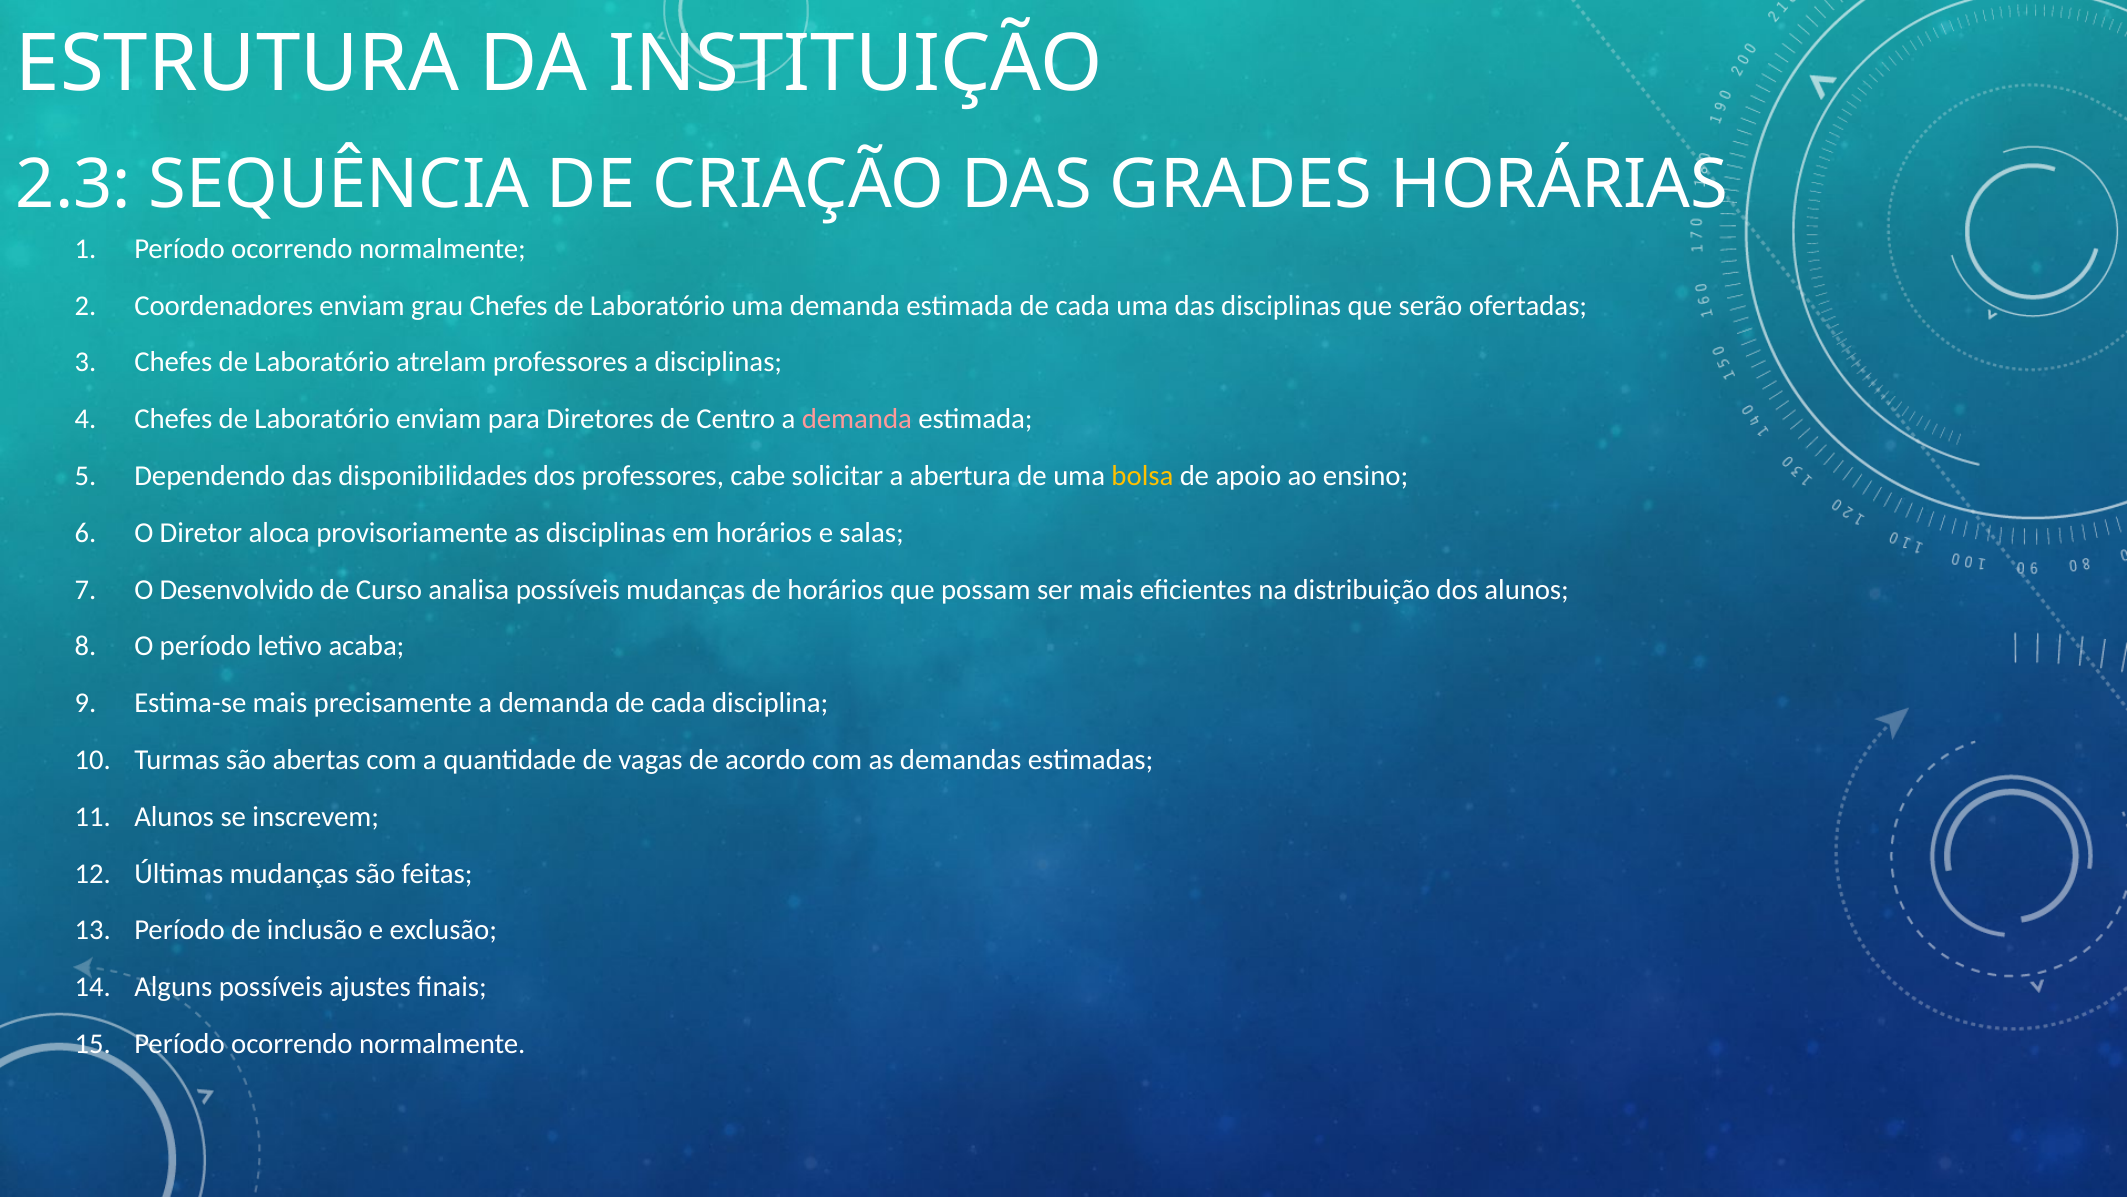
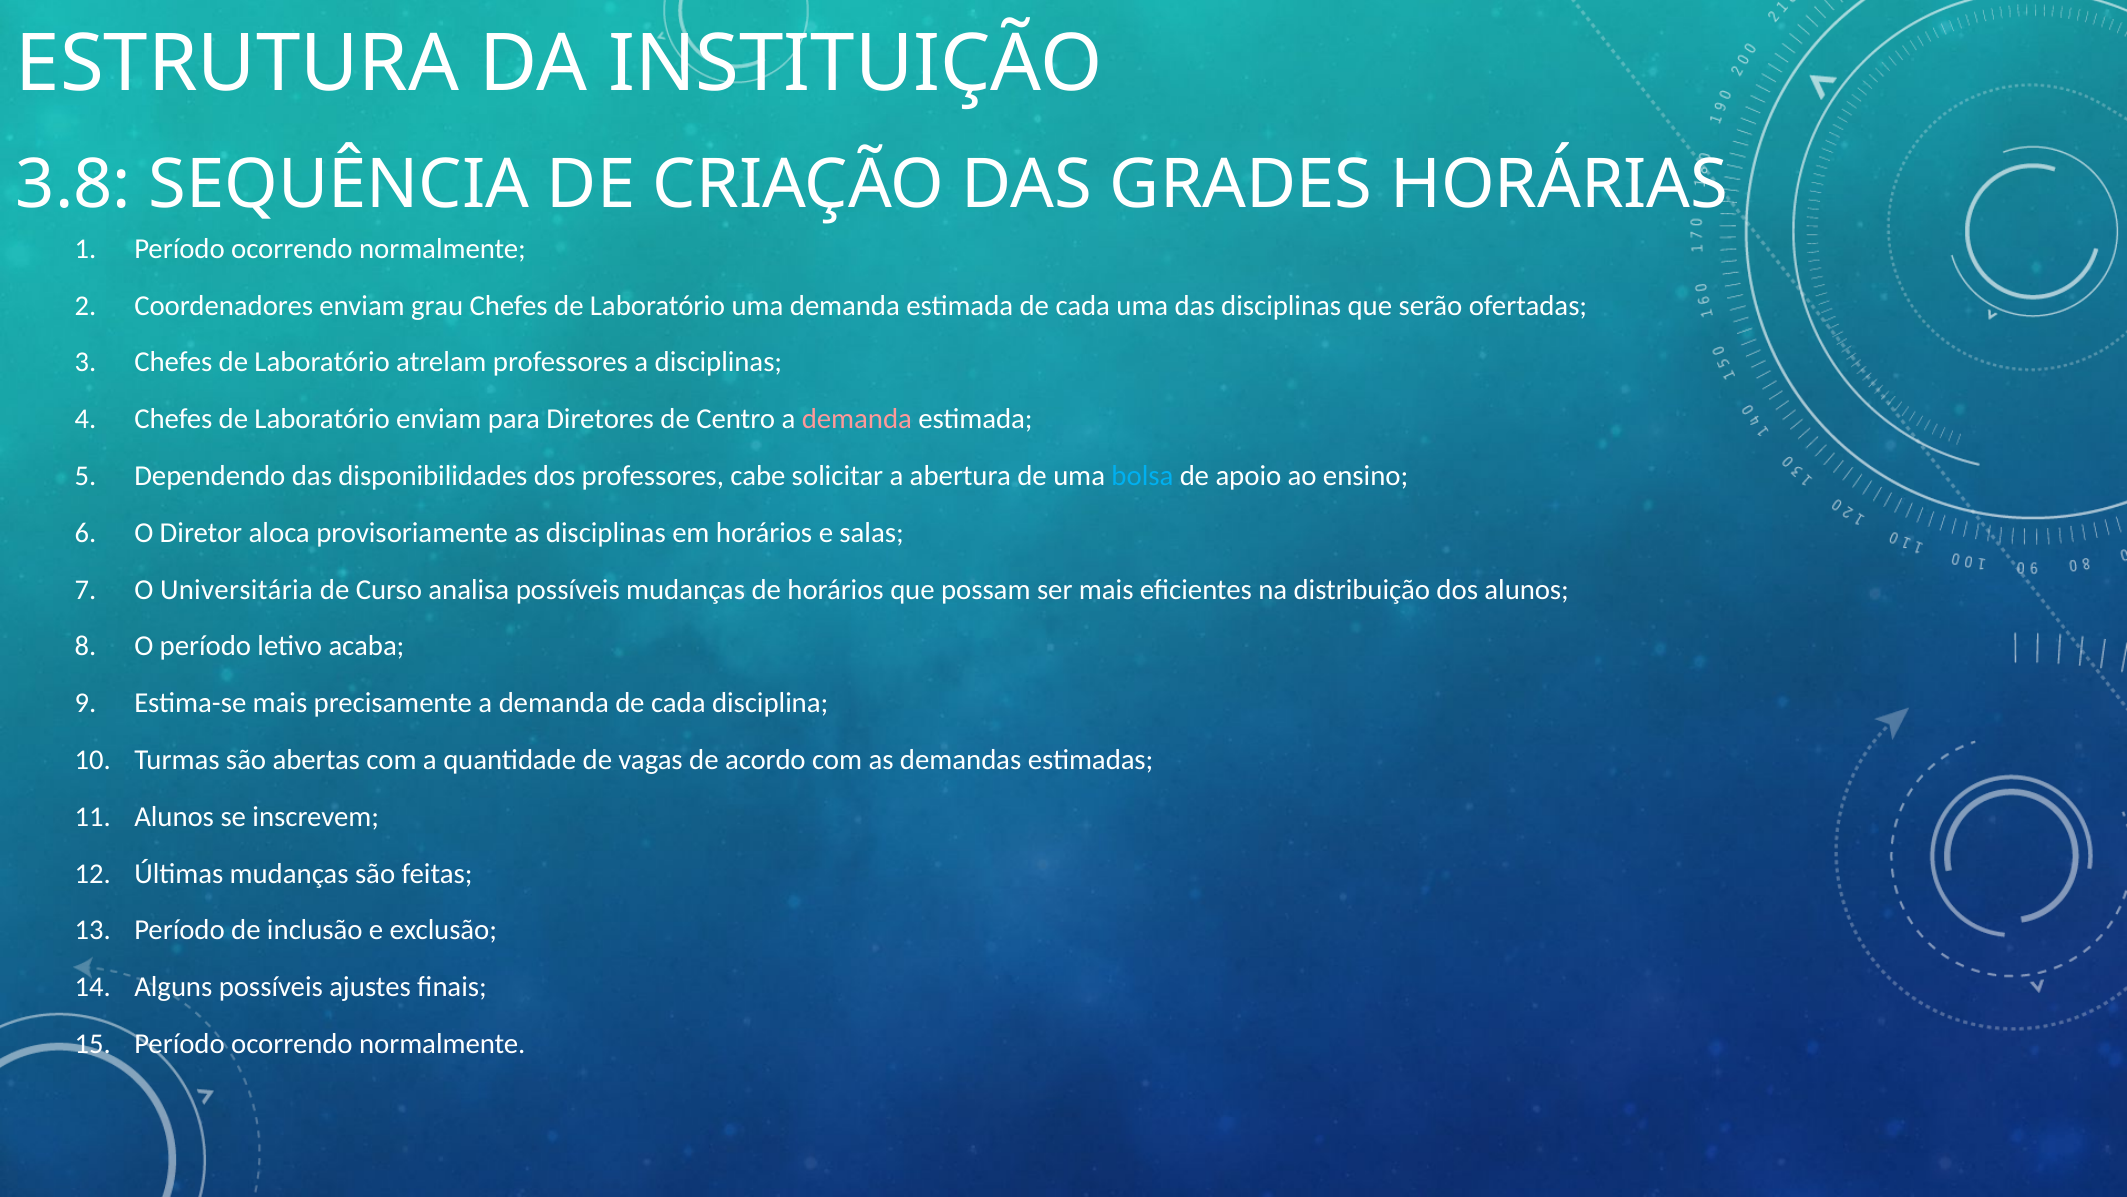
2.3: 2.3 -> 3.8
bolsa colour: yellow -> light blue
Desenvolvido: Desenvolvido -> Universitária
